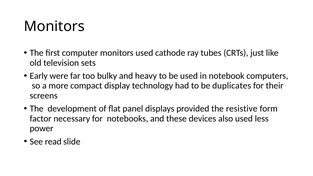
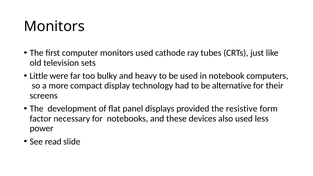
Early: Early -> Little
duplicates: duplicates -> alternative
